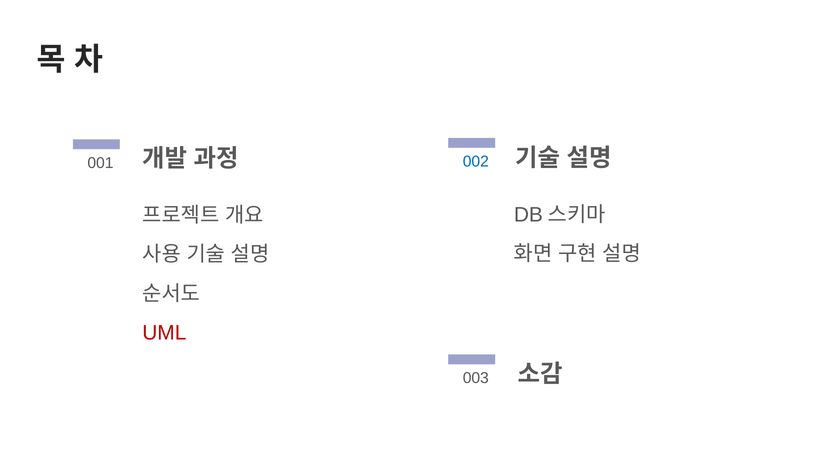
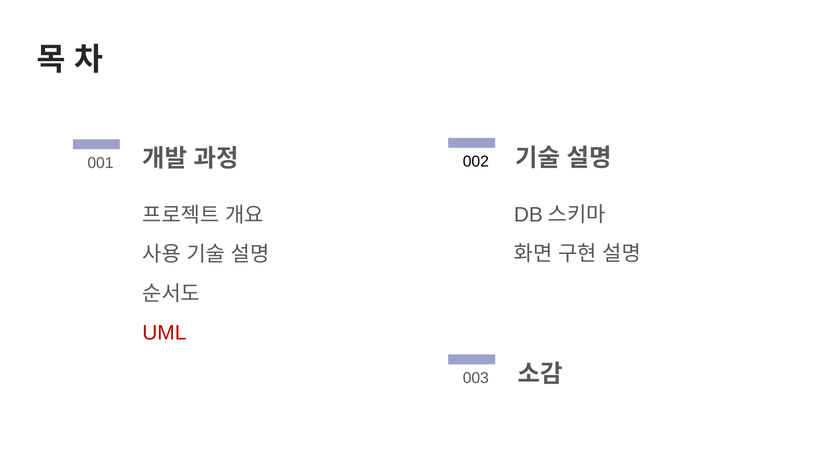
002 colour: blue -> black
